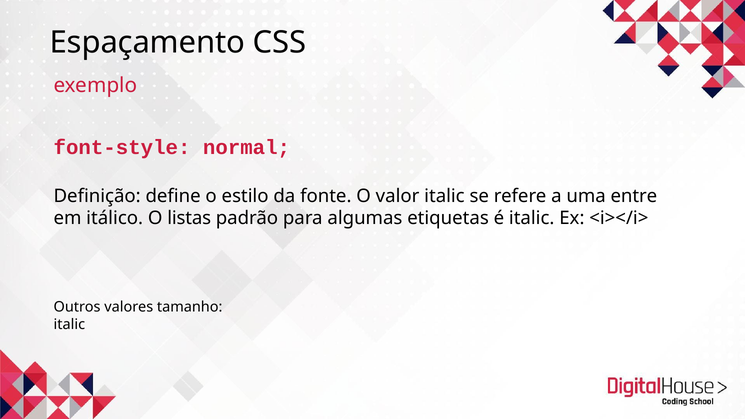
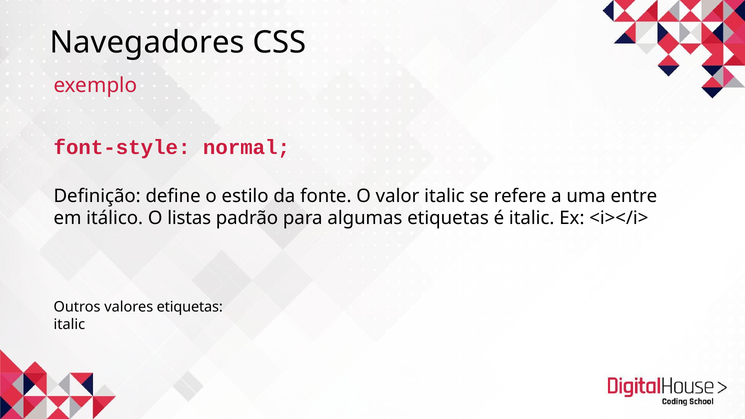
Espaçamento: Espaçamento -> Navegadores
valores tamanho: tamanho -> etiquetas
